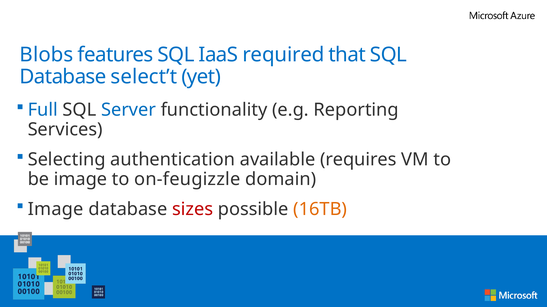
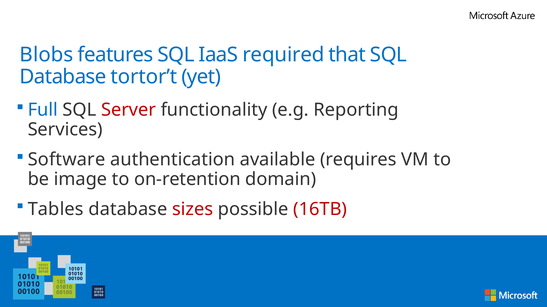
select’t: select’t -> tortor’t
Server colour: blue -> red
Selecting: Selecting -> Software
on-feugizzle: on-feugizzle -> on-retention
Image at (56, 210): Image -> Tables
16TB colour: orange -> red
